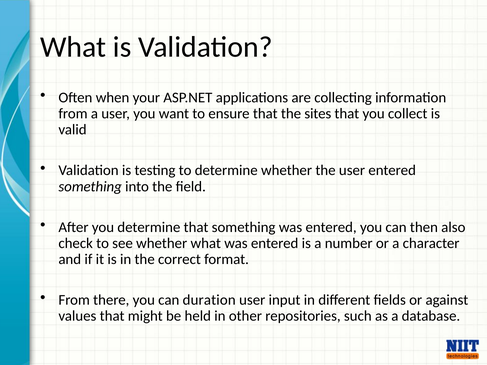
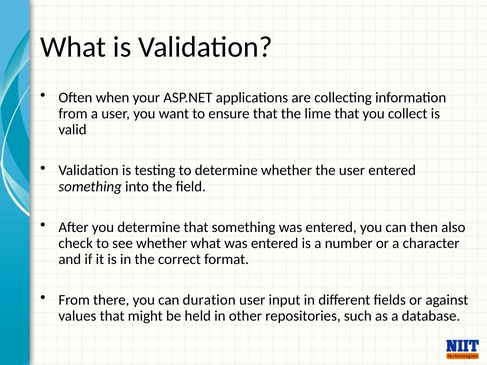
sites: sites -> lime
